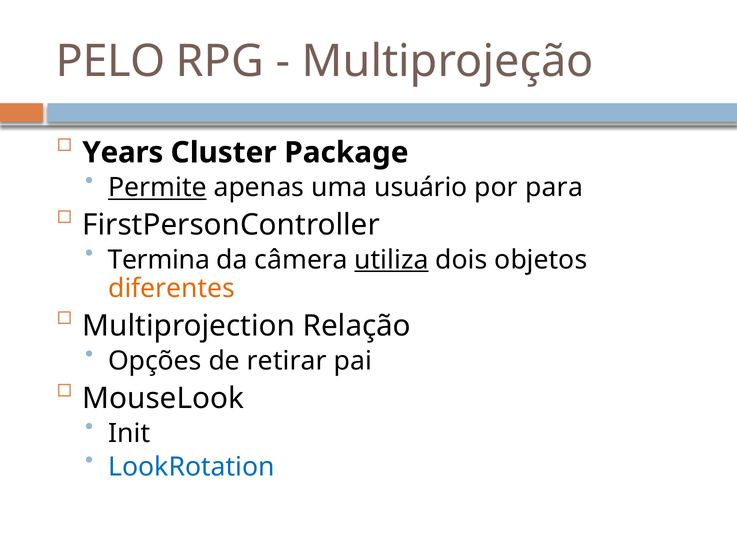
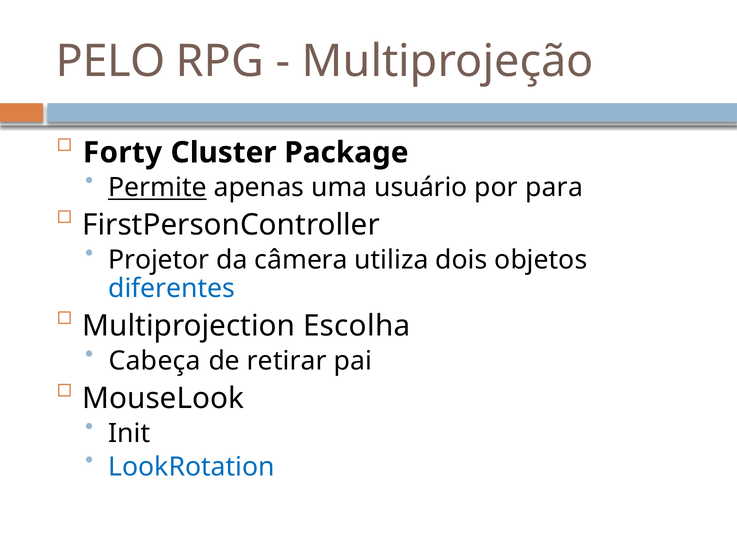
Years: Years -> Forty
Termina: Termina -> Projetor
utiliza underline: present -> none
diferentes colour: orange -> blue
Relação: Relação -> Escolha
Opções: Opções -> Cabeça
